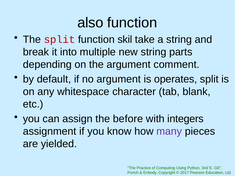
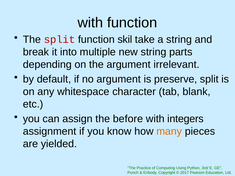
also at (90, 23): also -> with
comment: comment -> irrelevant
operates: operates -> preserve
many colour: purple -> orange
